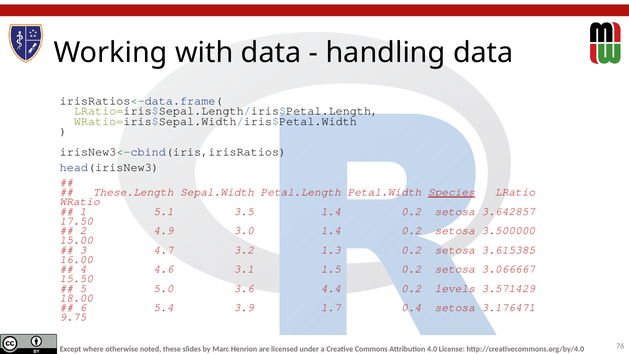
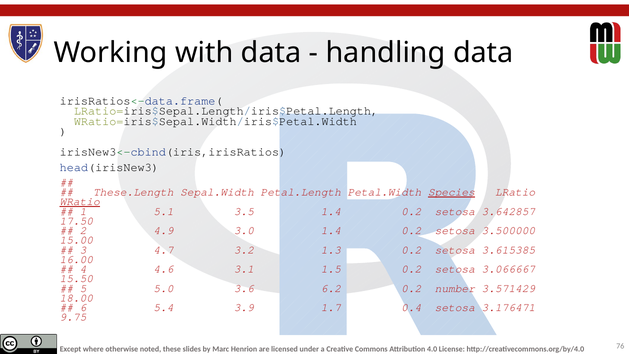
WRatio underline: none -> present
4.4: 4.4 -> 6.2
levels: levels -> number
